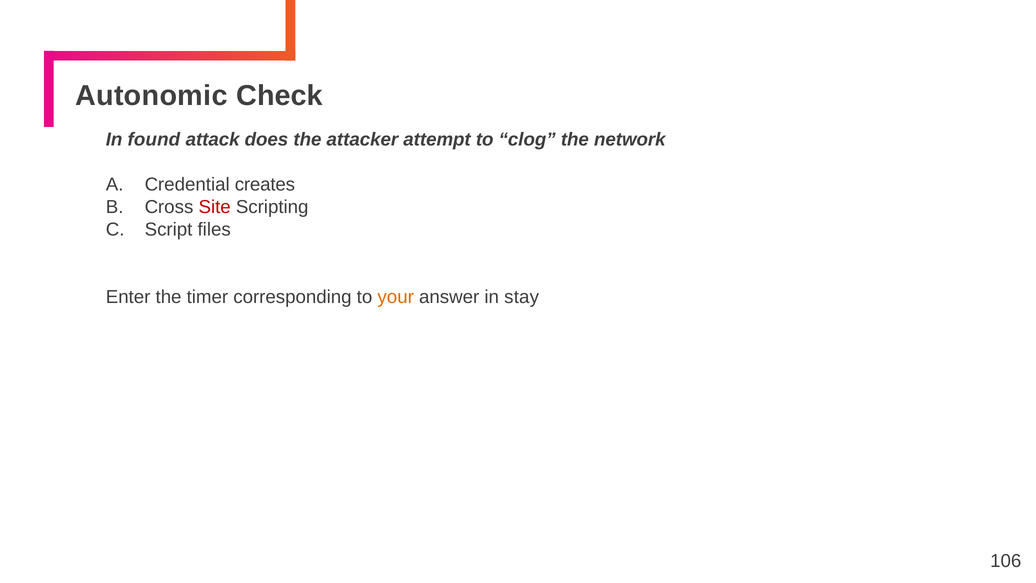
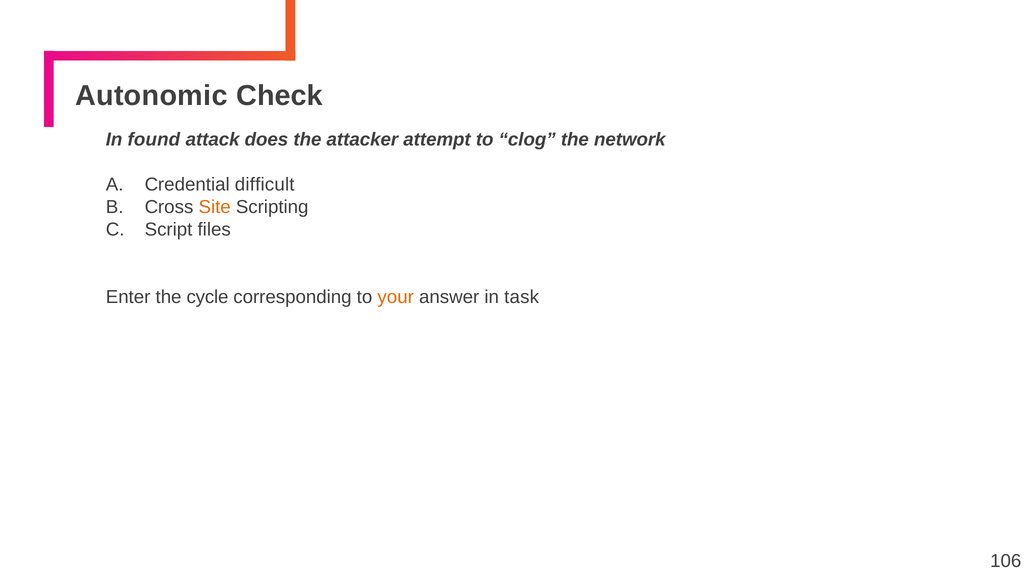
creates: creates -> difficult
Site colour: red -> orange
timer: timer -> cycle
stay: stay -> task
